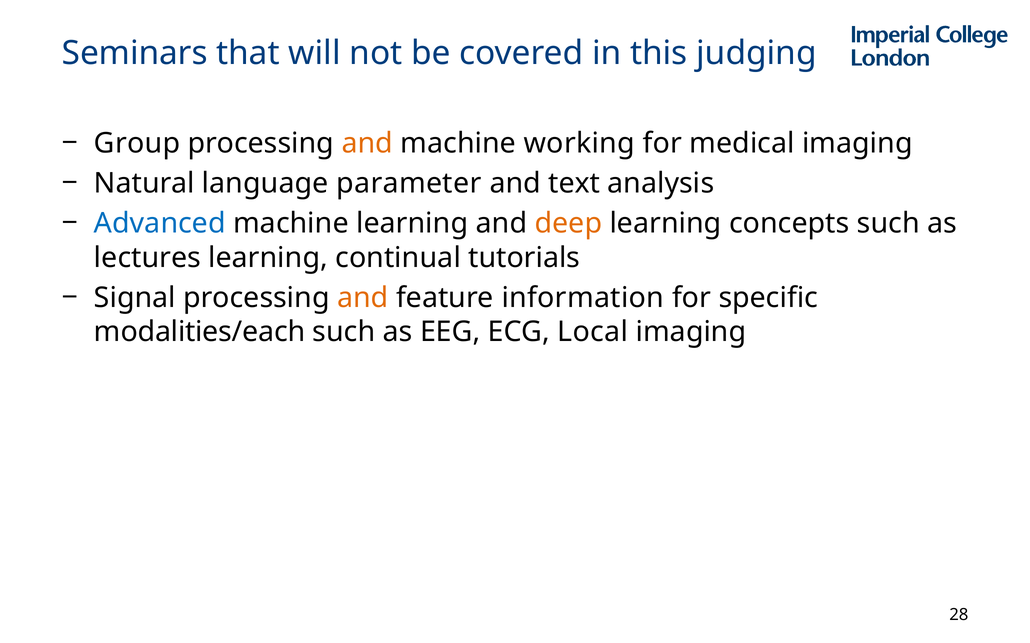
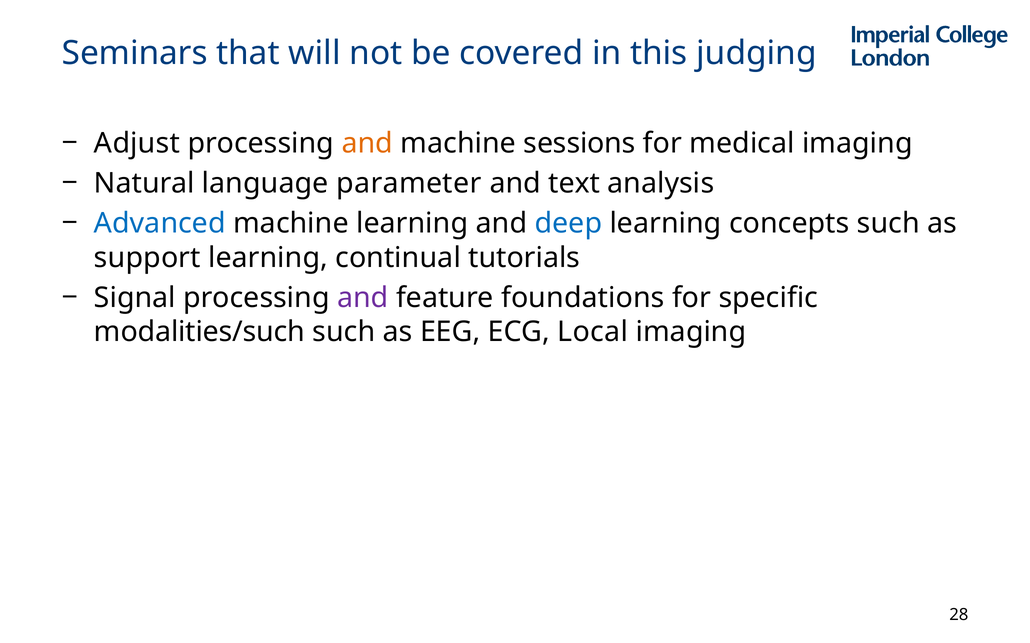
Group: Group -> Adjust
working: working -> sessions
deep colour: orange -> blue
lectures: lectures -> support
and at (363, 298) colour: orange -> purple
information: information -> foundations
modalities/each: modalities/each -> modalities/such
